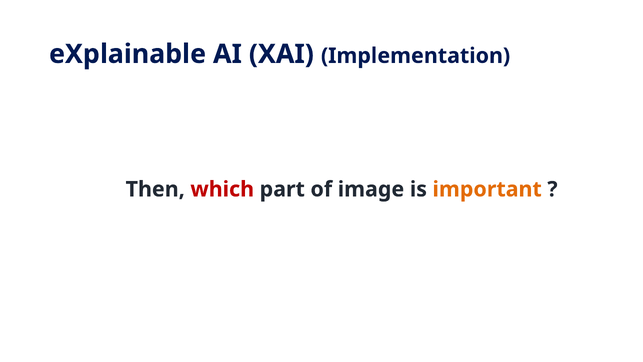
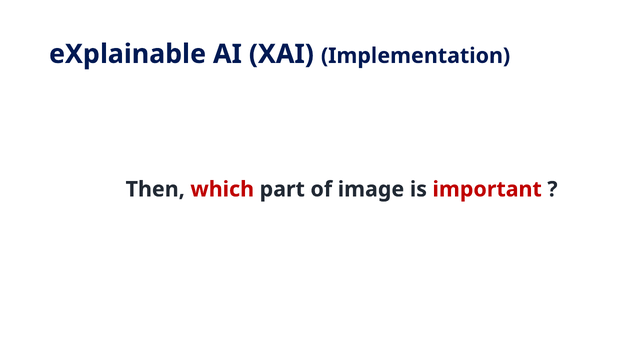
important colour: orange -> red
